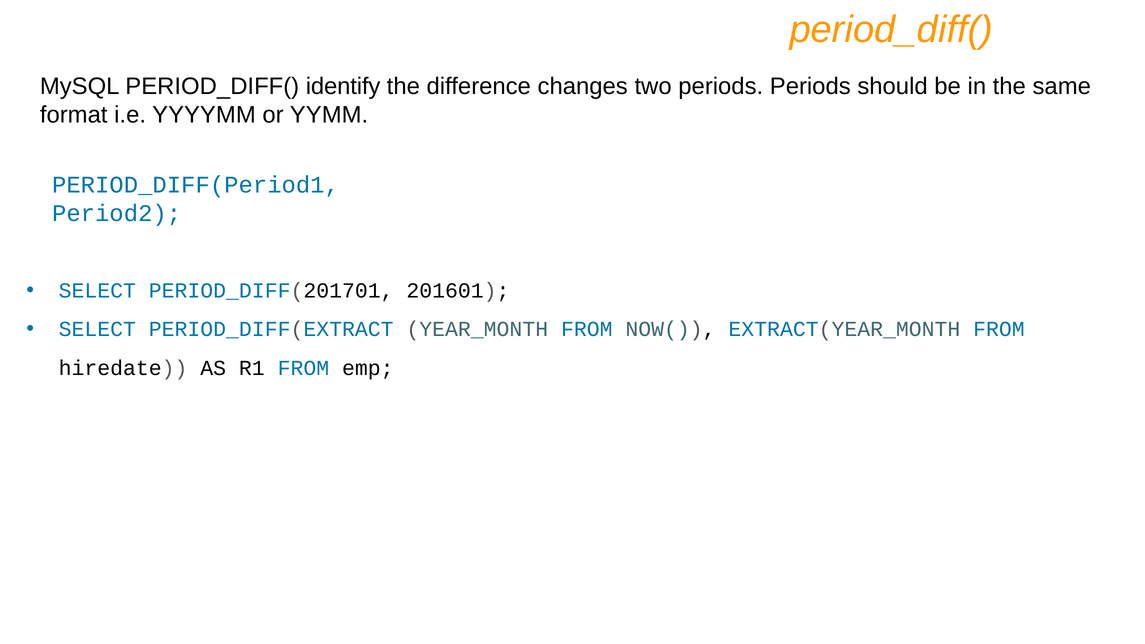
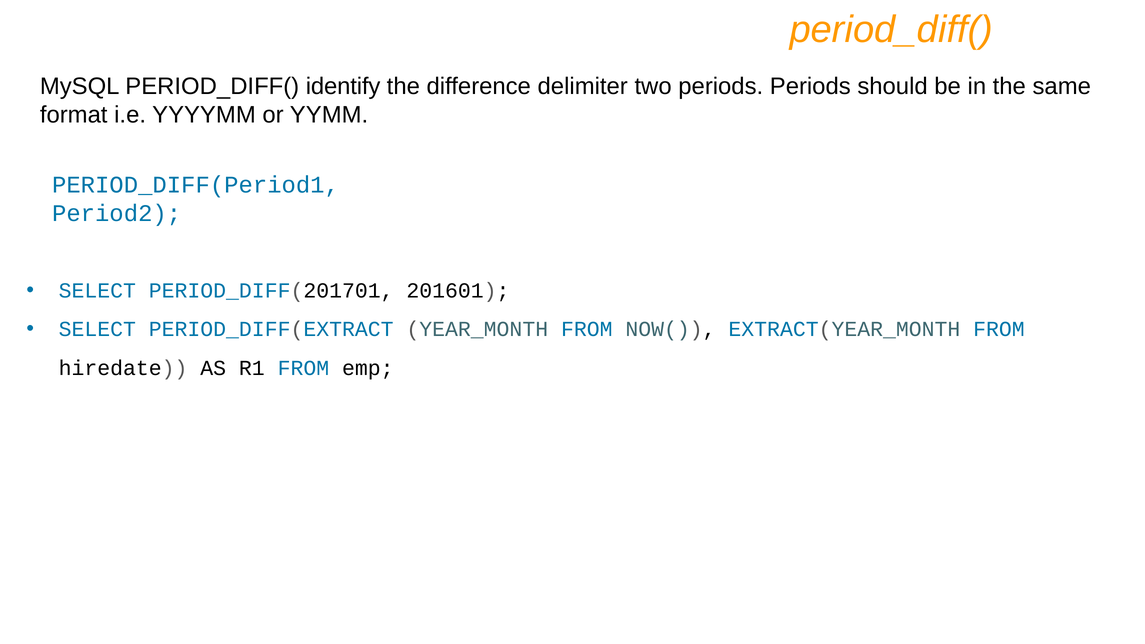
changes: changes -> delimiter
